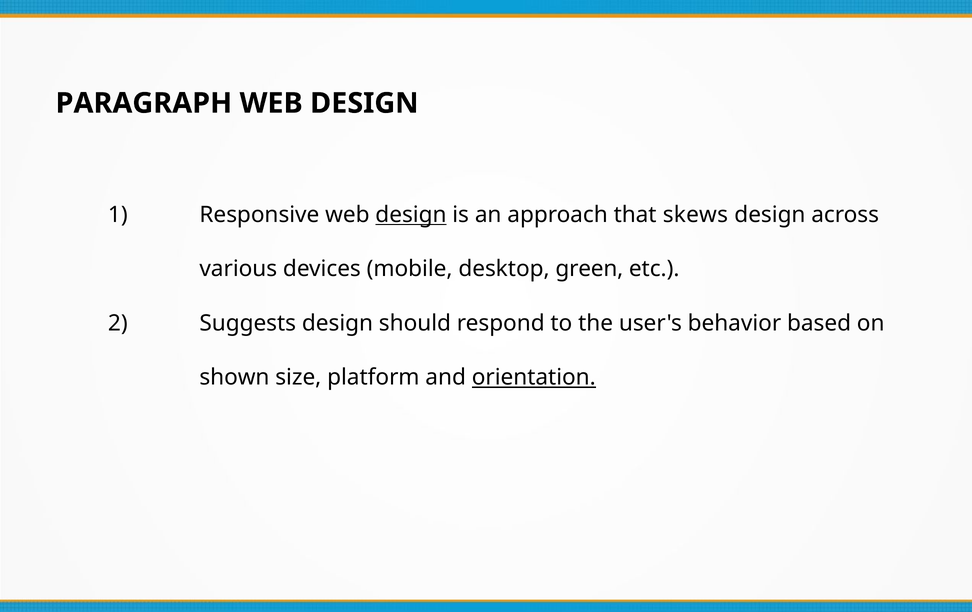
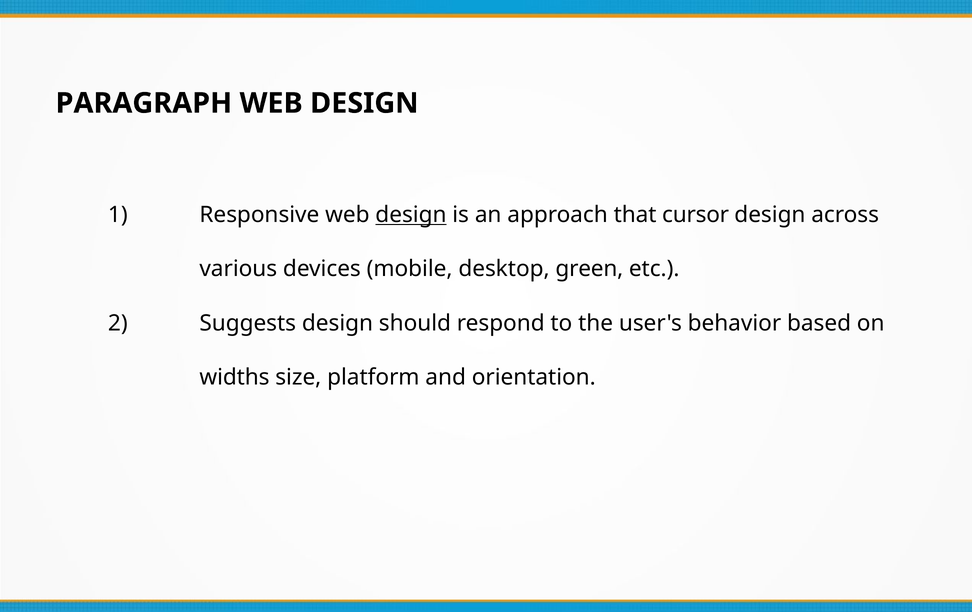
skews: skews -> cursor
shown: shown -> widths
orientation underline: present -> none
